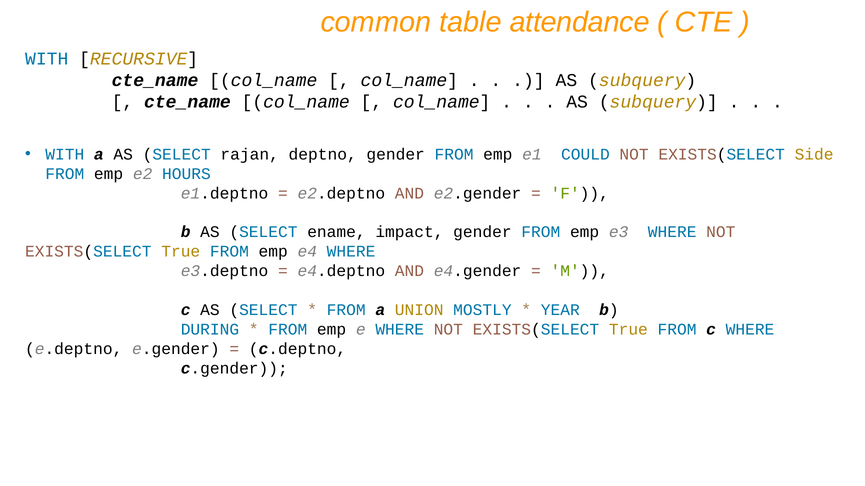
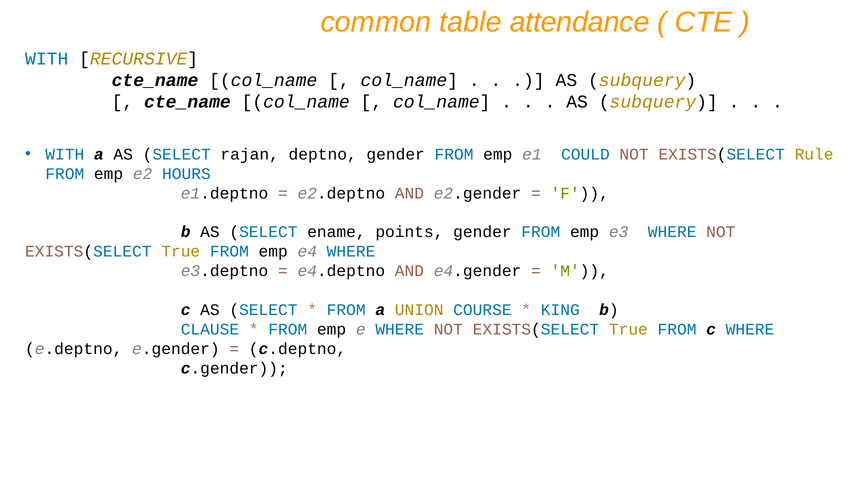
Side: Side -> Rule
impact: impact -> points
MOSTLY: MOSTLY -> COURSE
YEAR: YEAR -> KING
DURING: DURING -> CLAUSE
